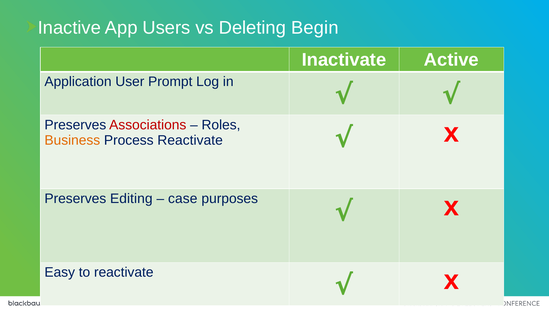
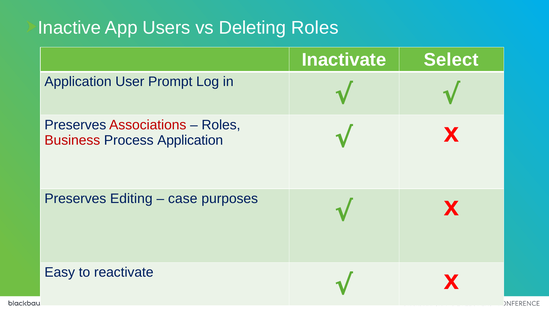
Deleting Begin: Begin -> Roles
Active: Active -> Select
Business colour: orange -> red
Process Reactivate: Reactivate -> Application
